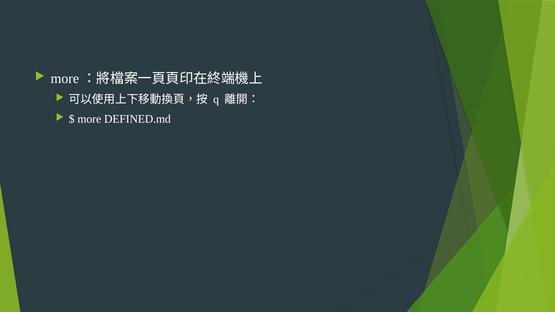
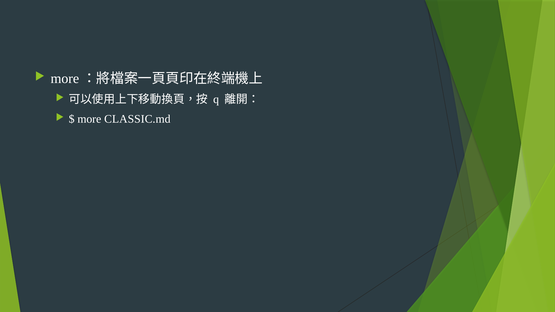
DEFINED.md: DEFINED.md -> CLASSIC.md
